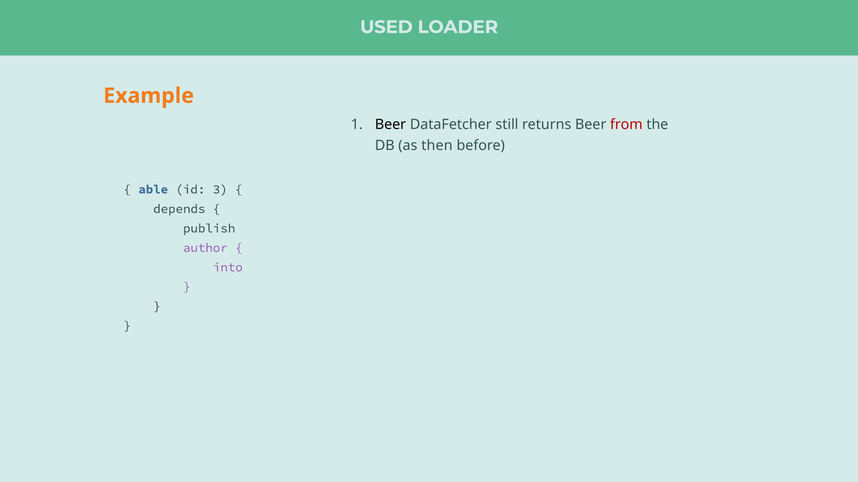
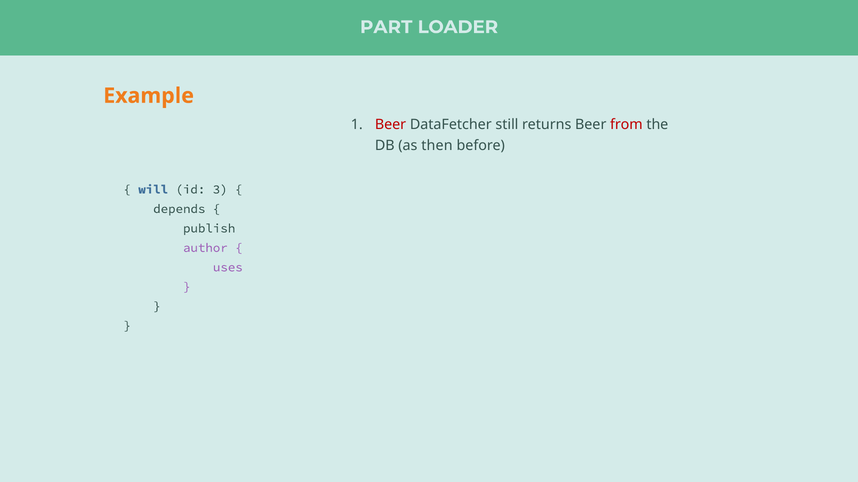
USED: USED -> PART
Beer at (390, 125) colour: black -> red
able: able -> will
into: into -> uses
